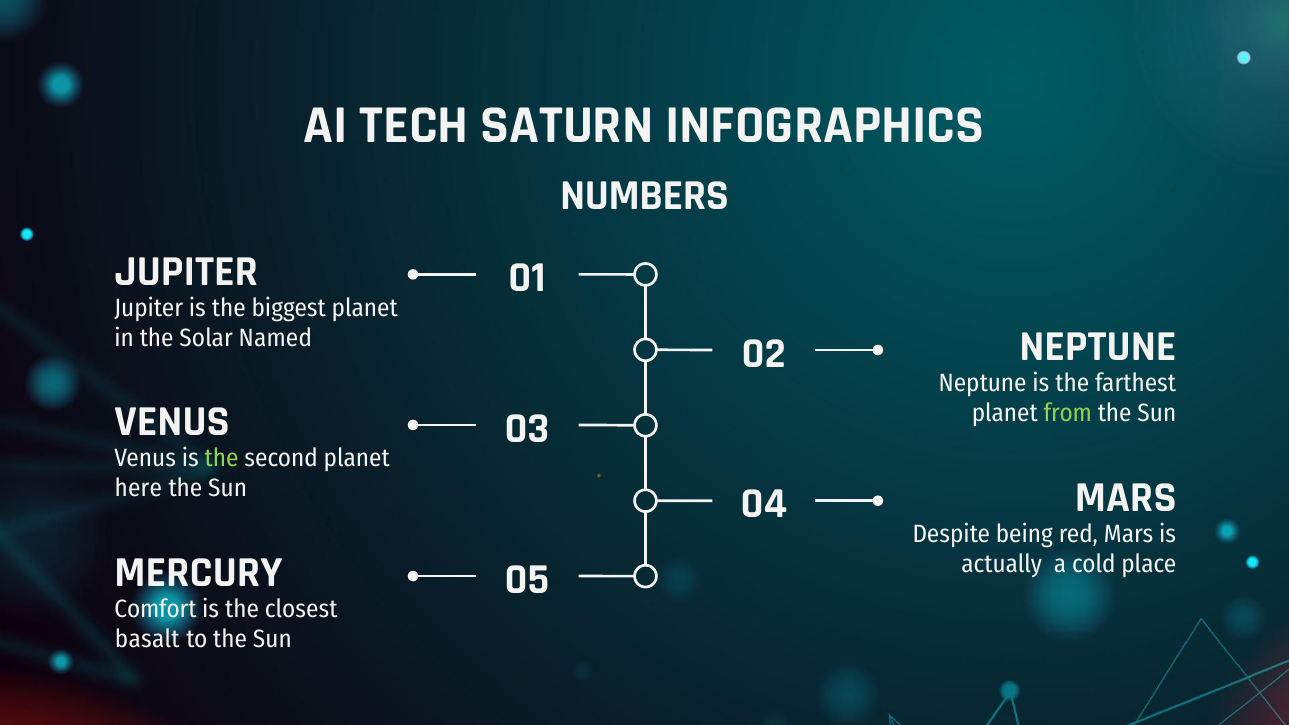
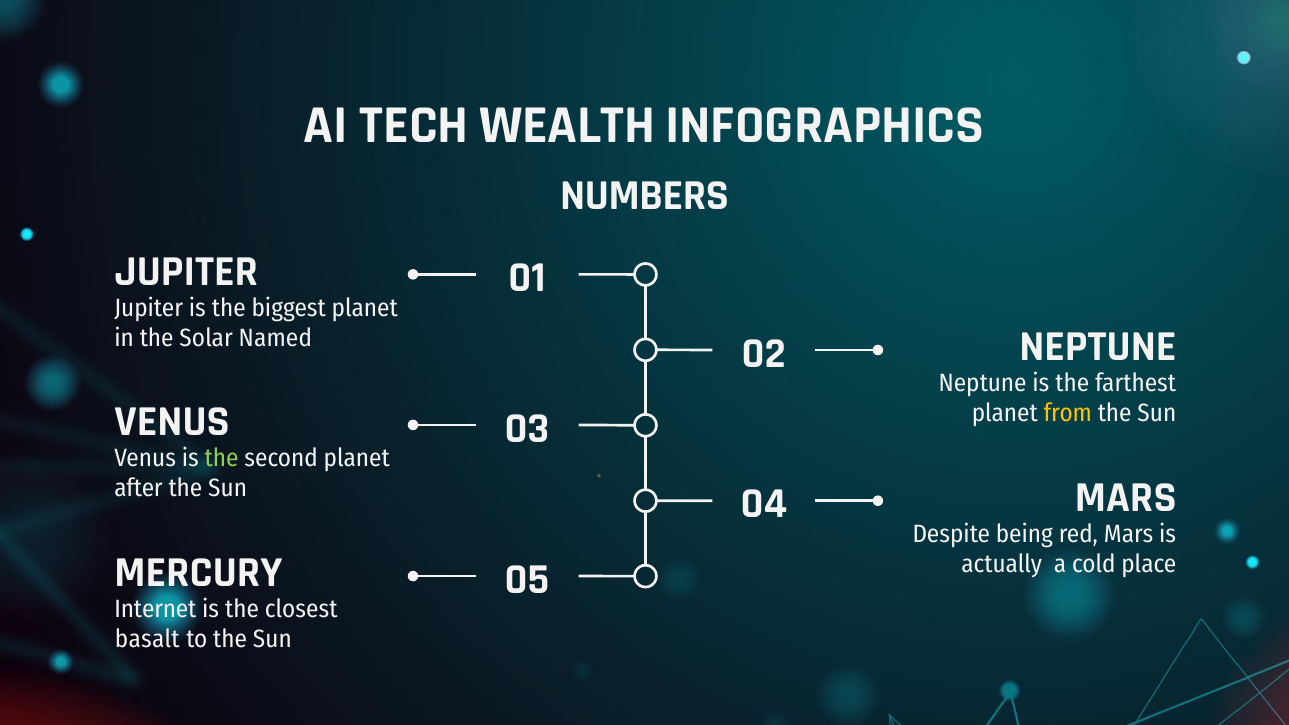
SATURN: SATURN -> WEALTH
from colour: light green -> yellow
here: here -> after
Comfort: Comfort -> Internet
